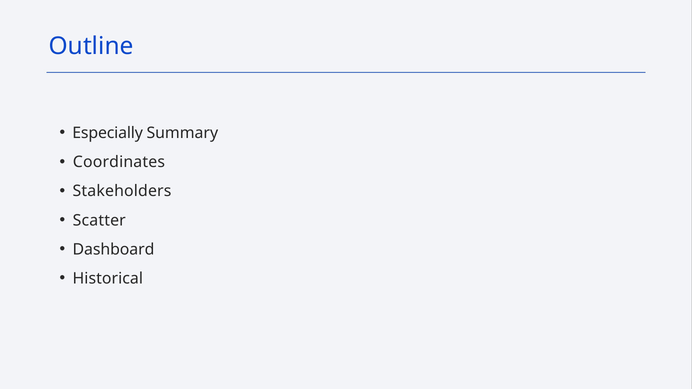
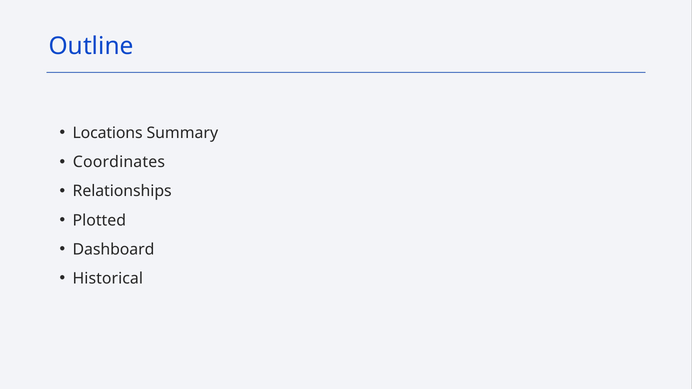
Especially: Especially -> Locations
Stakeholders: Stakeholders -> Relationships
Scatter: Scatter -> Plotted
